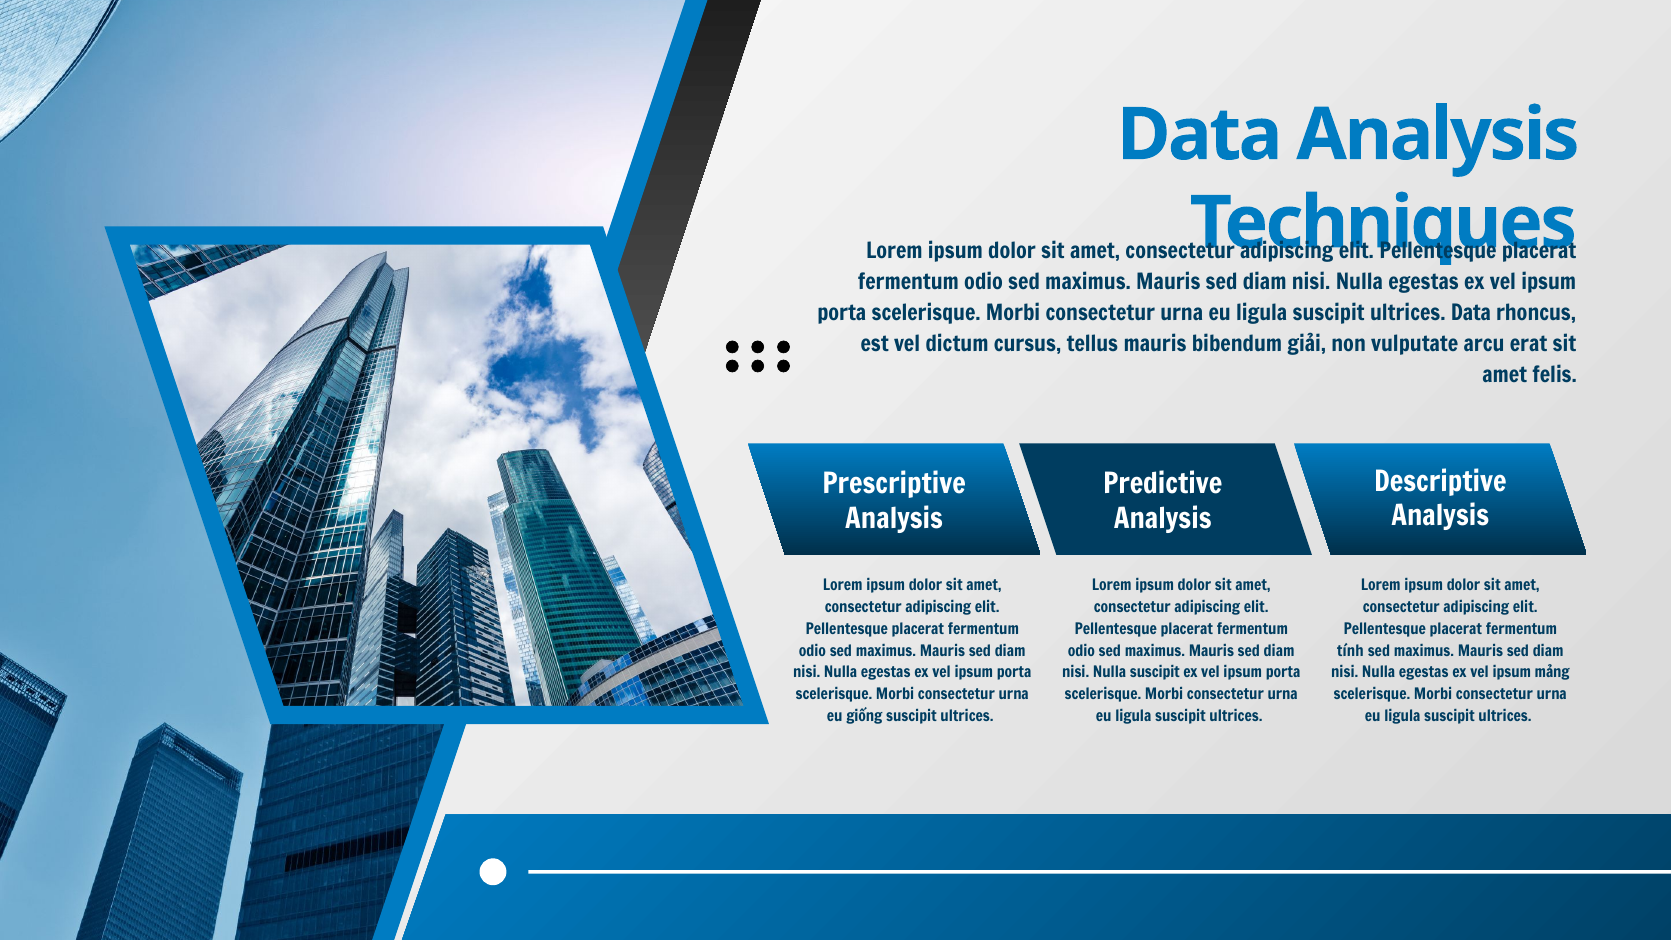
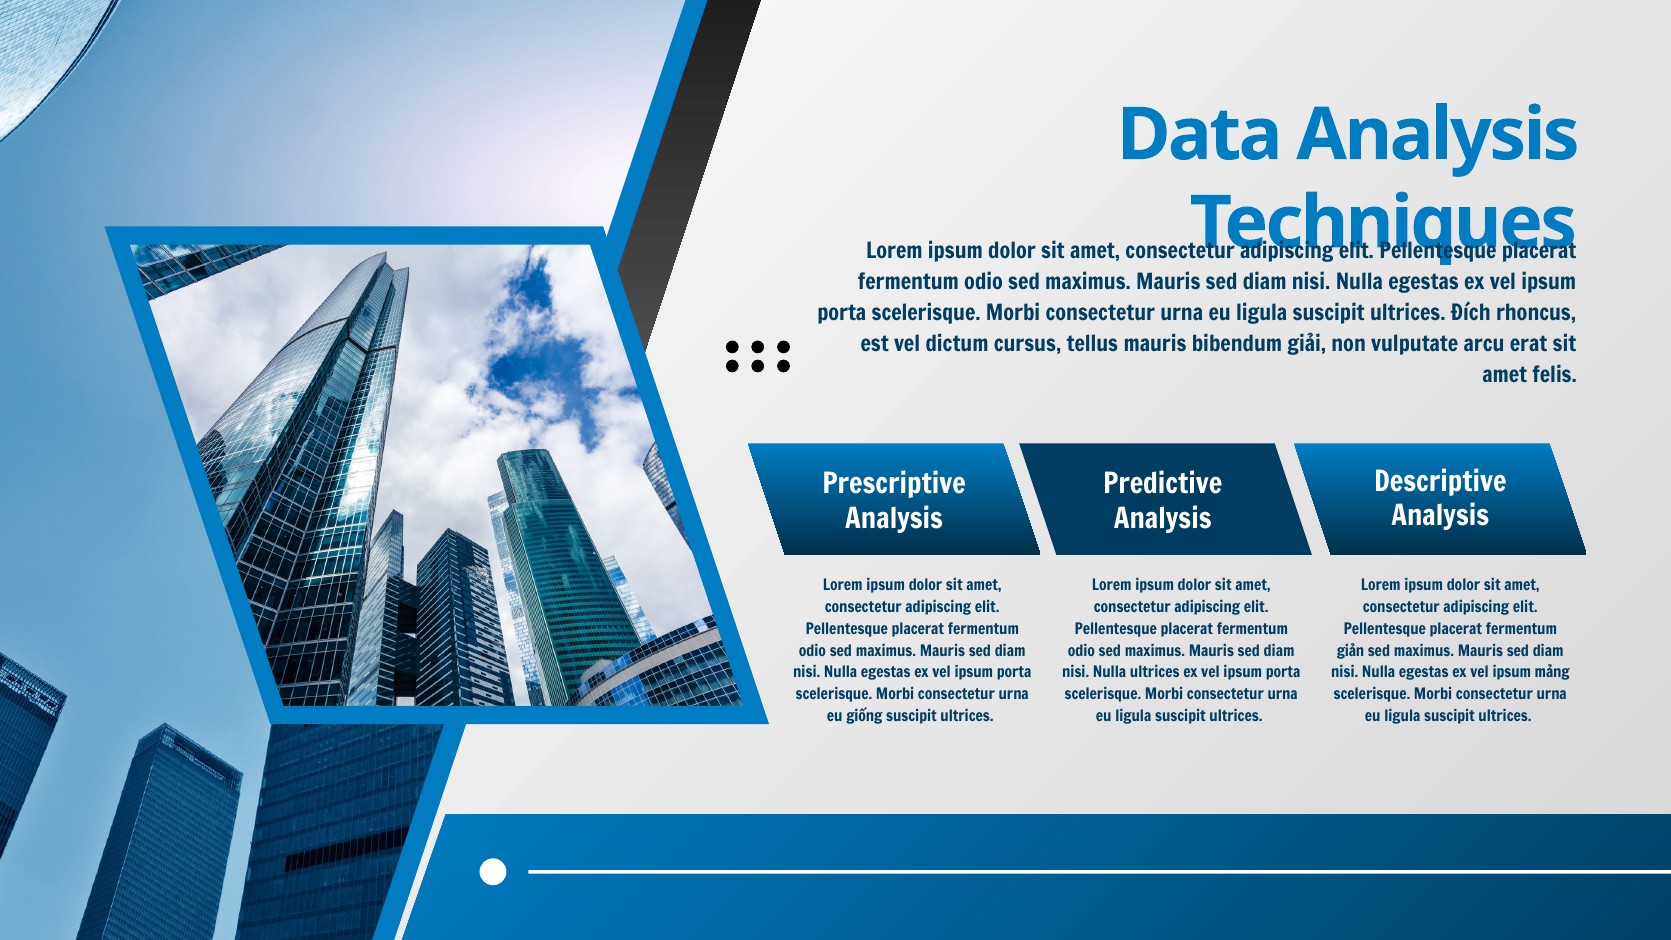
ultrices Data: Data -> Đích
tính: tính -> giản
Nulla suscipit: suscipit -> ultrices
